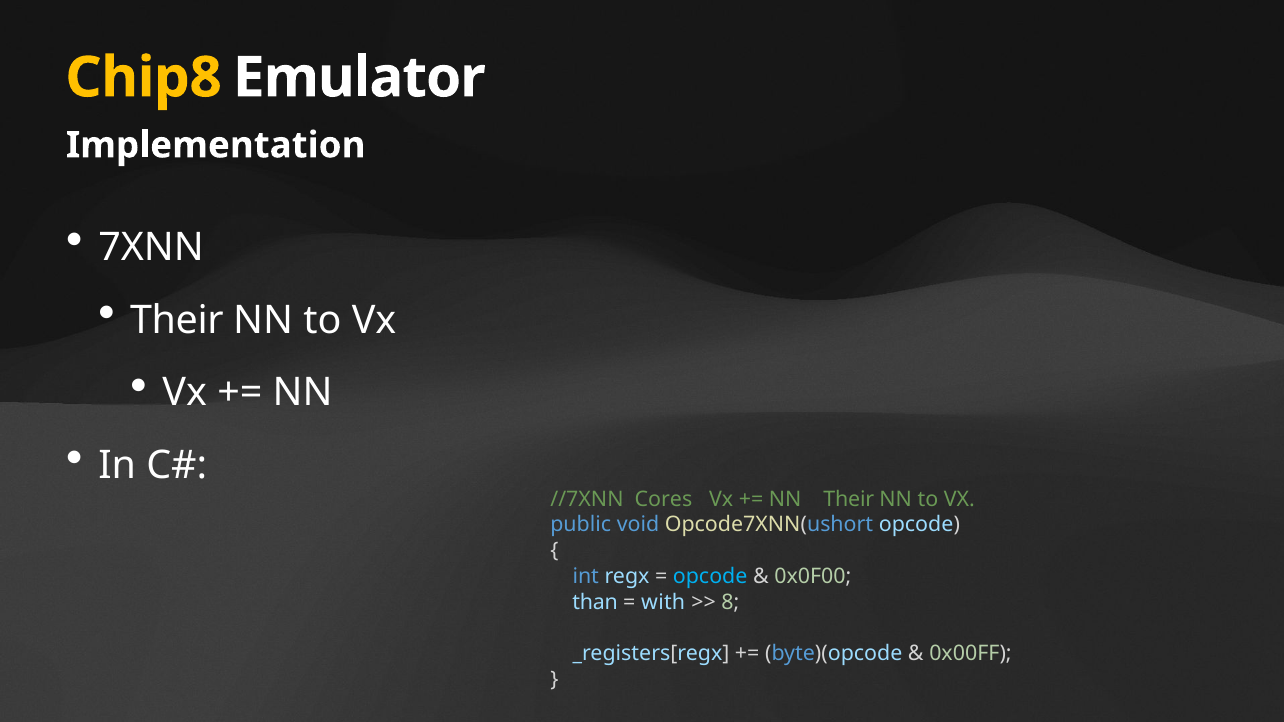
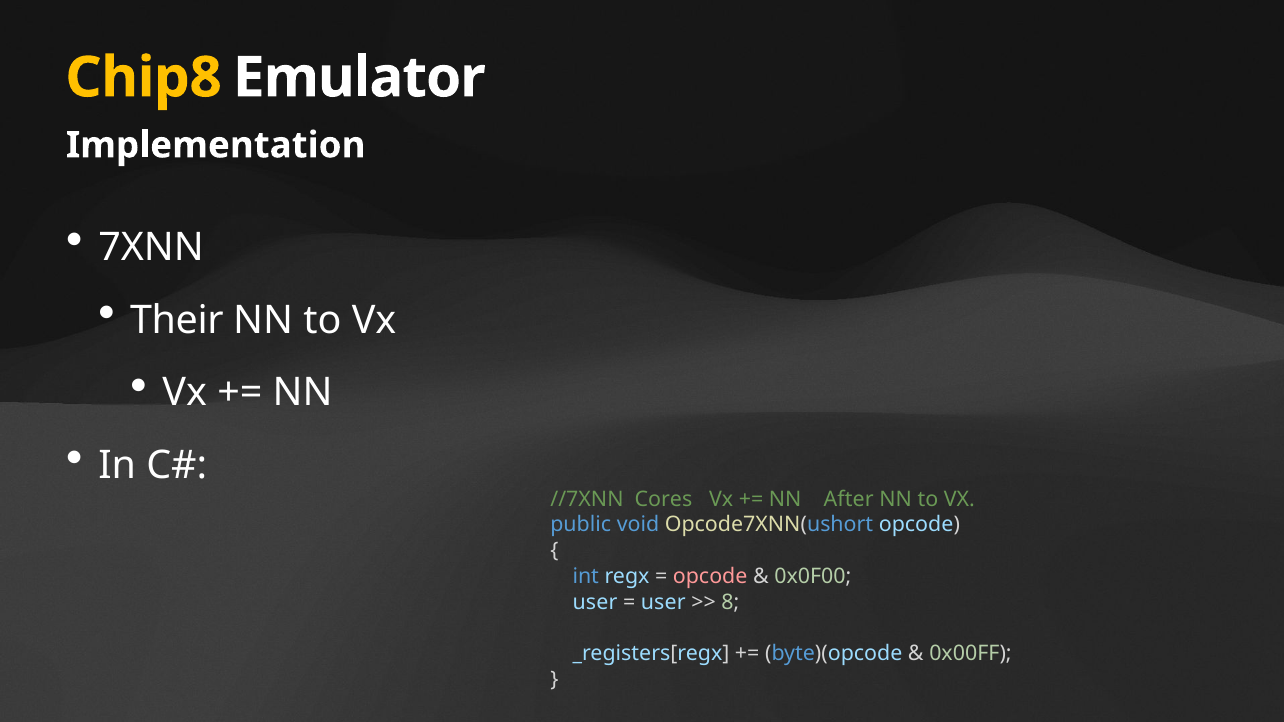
NN Their: Their -> After
opcode at (710, 576) colour: light blue -> pink
than at (595, 602): than -> user
with at (663, 602): with -> user
